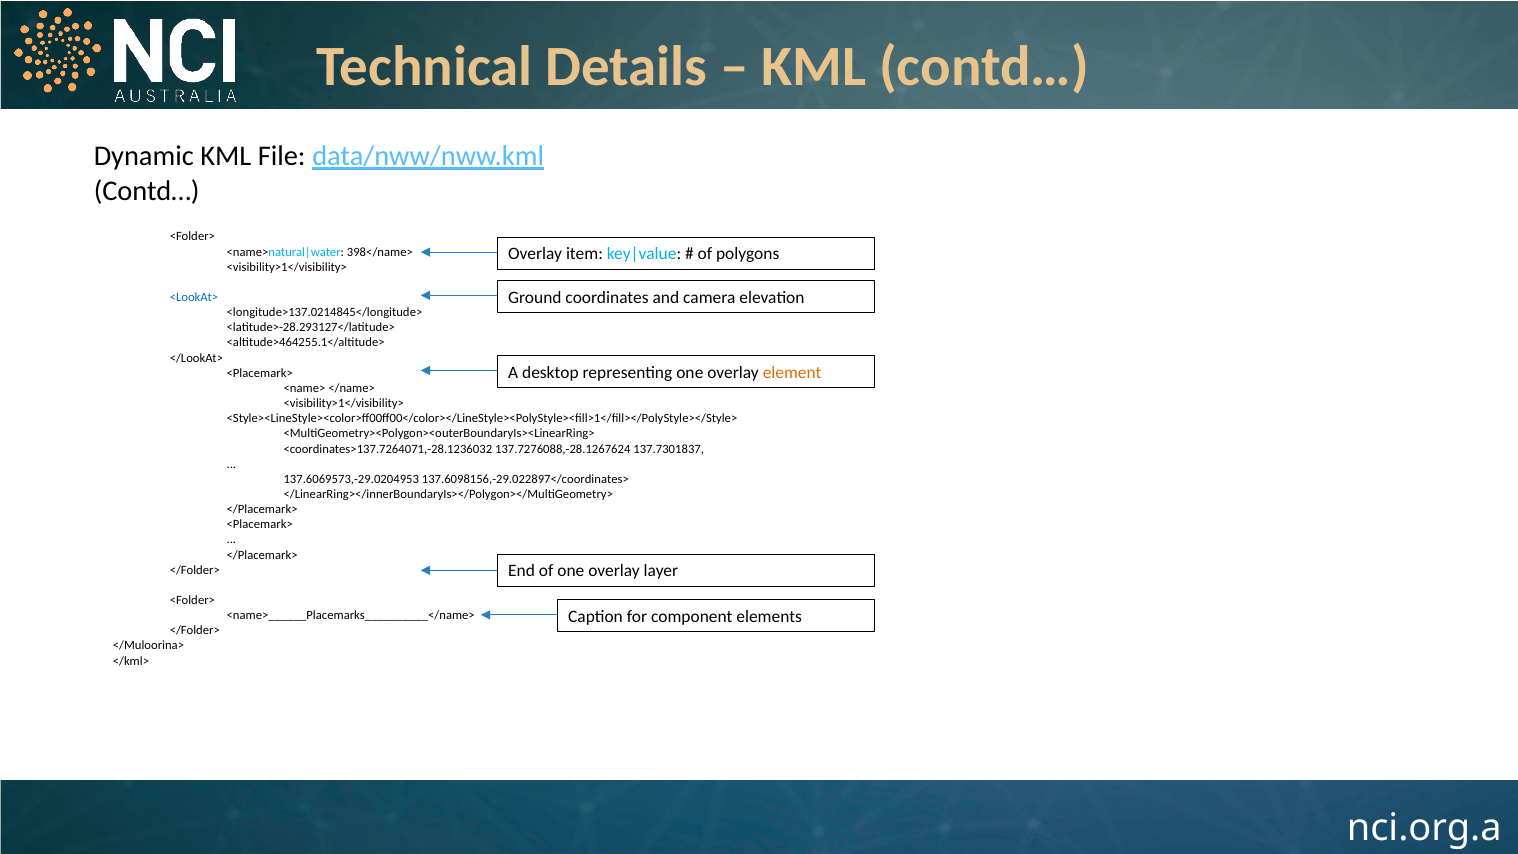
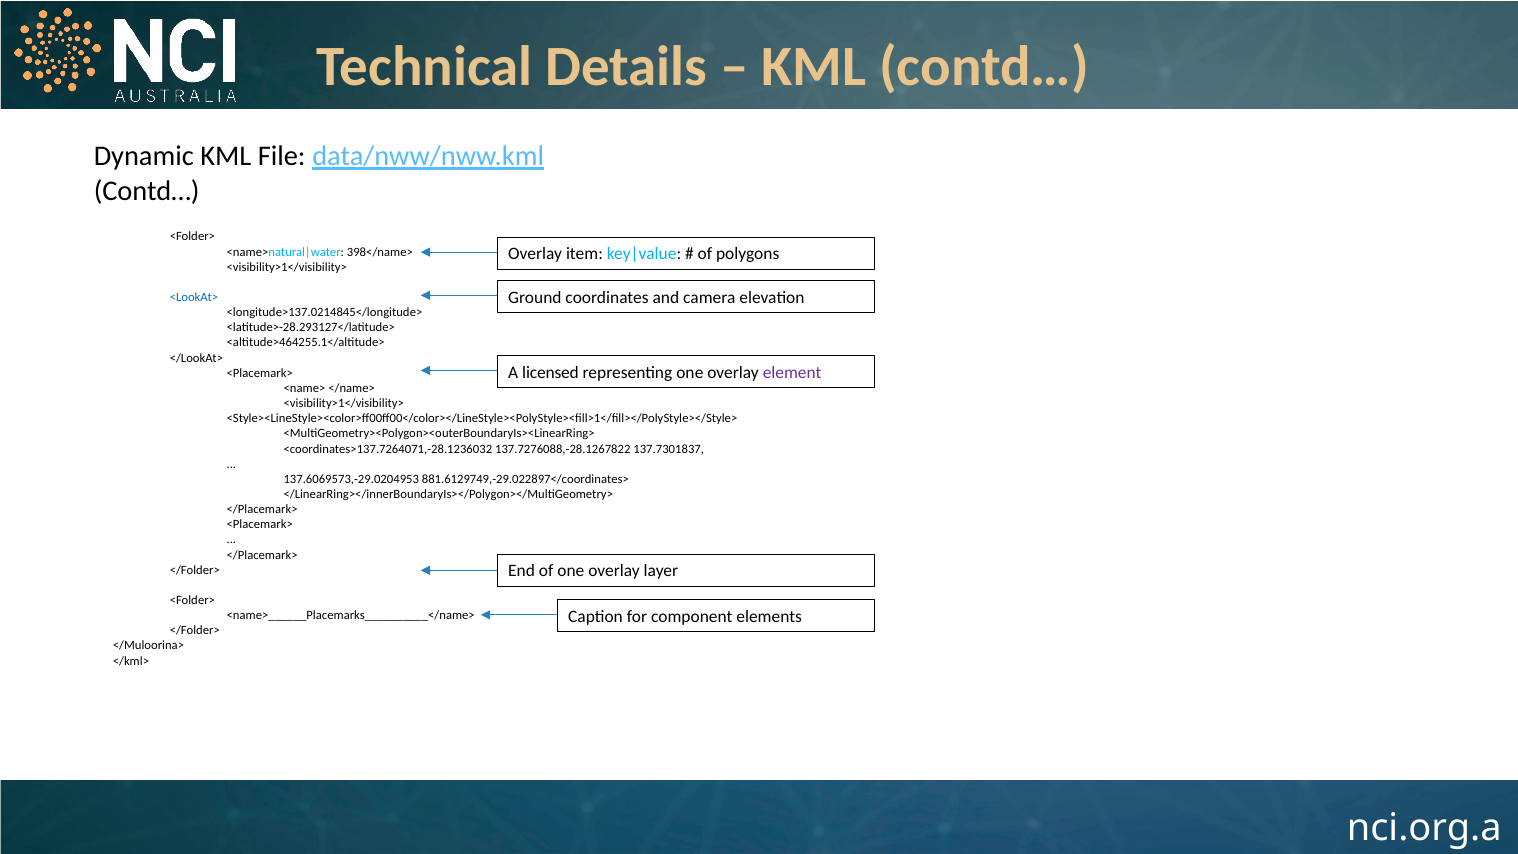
desktop: desktop -> licensed
element colour: orange -> purple
137.7276088,-28.1267624: 137.7276088,-28.1267624 -> 137.7276088,-28.1267822
137.6098156,-29.022897</coordinates>: 137.6098156,-29.022897</coordinates> -> 881.6129749,-29.022897</coordinates>
